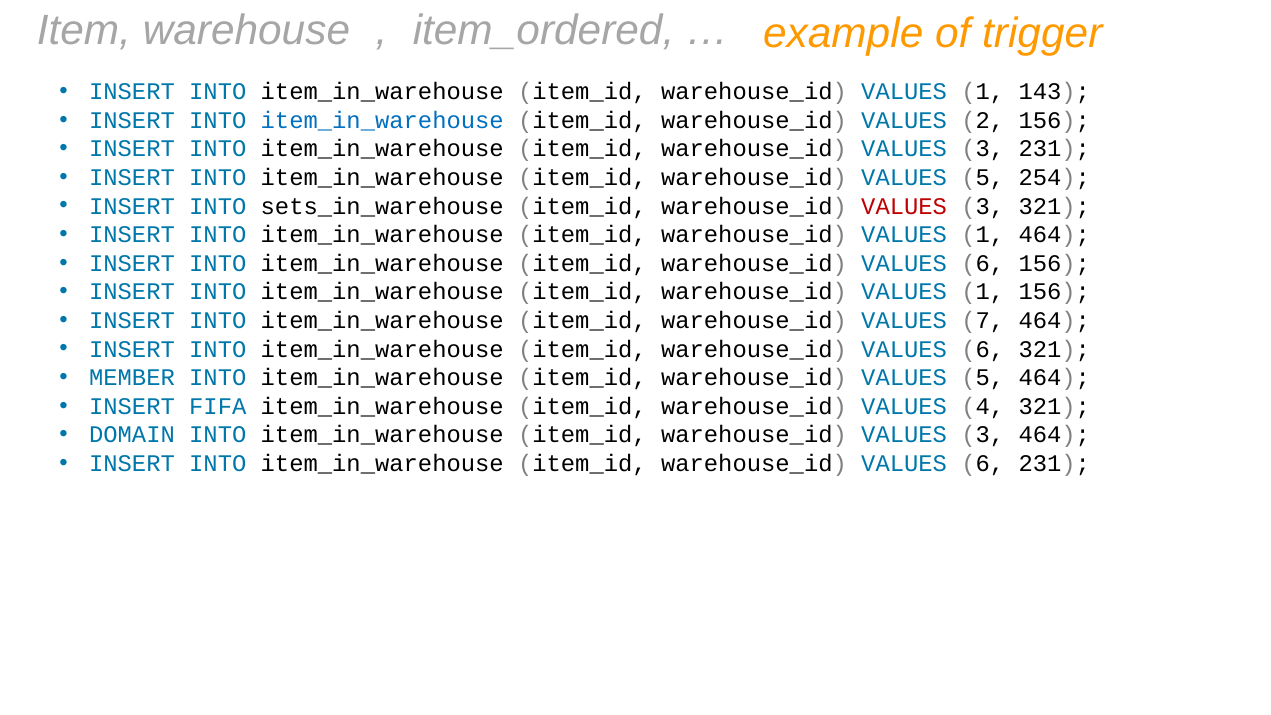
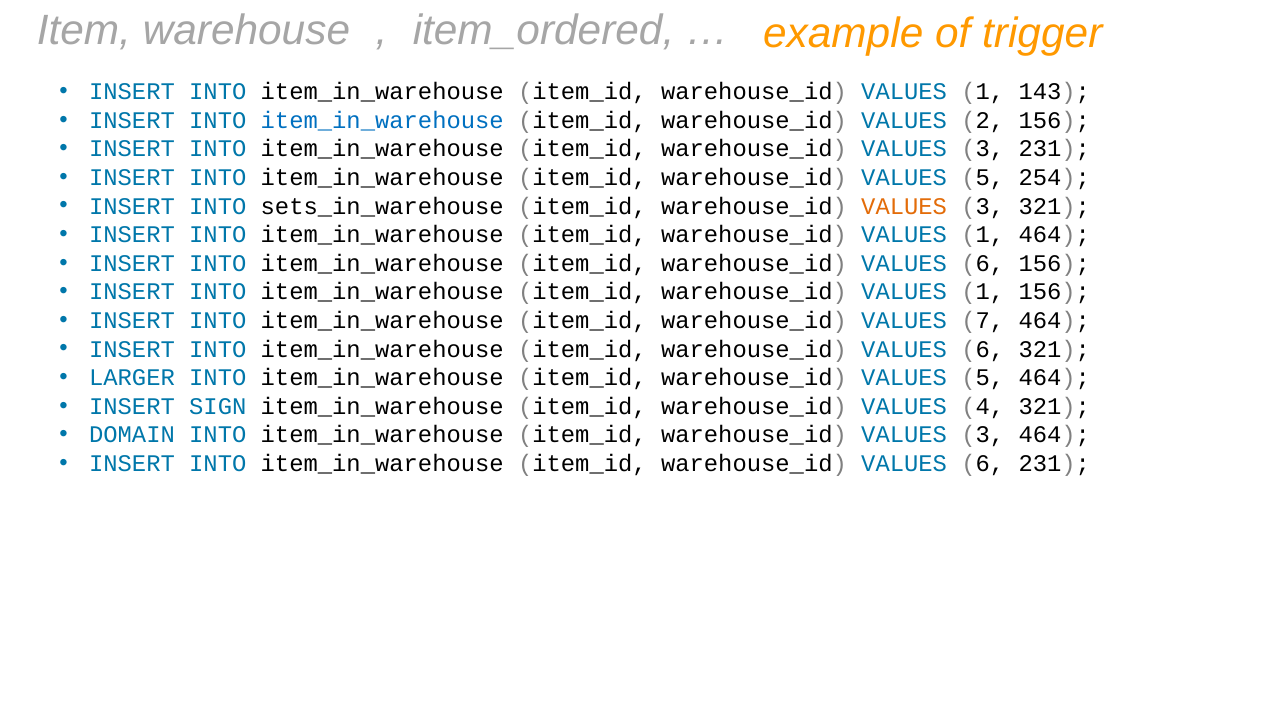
VALUES at (904, 206) colour: red -> orange
MEMBER: MEMBER -> LARGER
FIFA: FIFA -> SIGN
